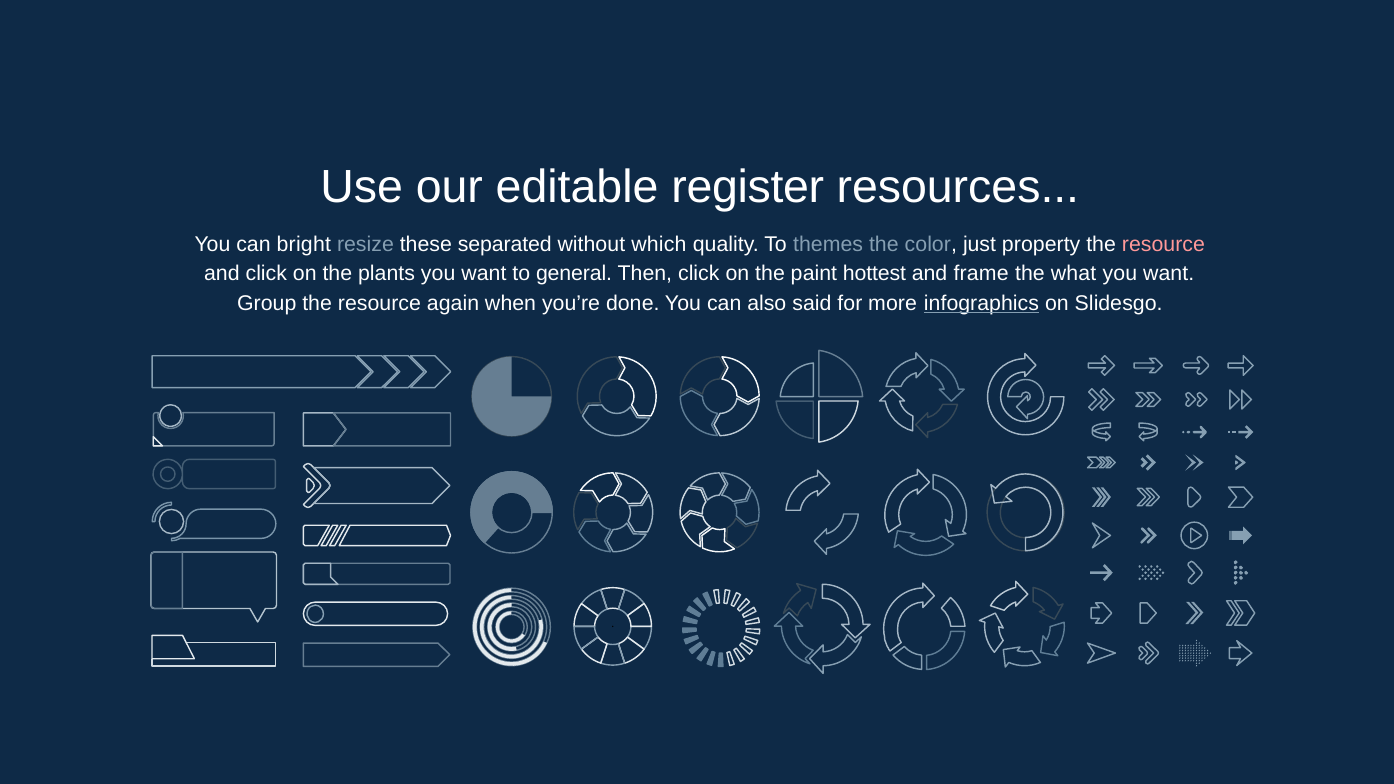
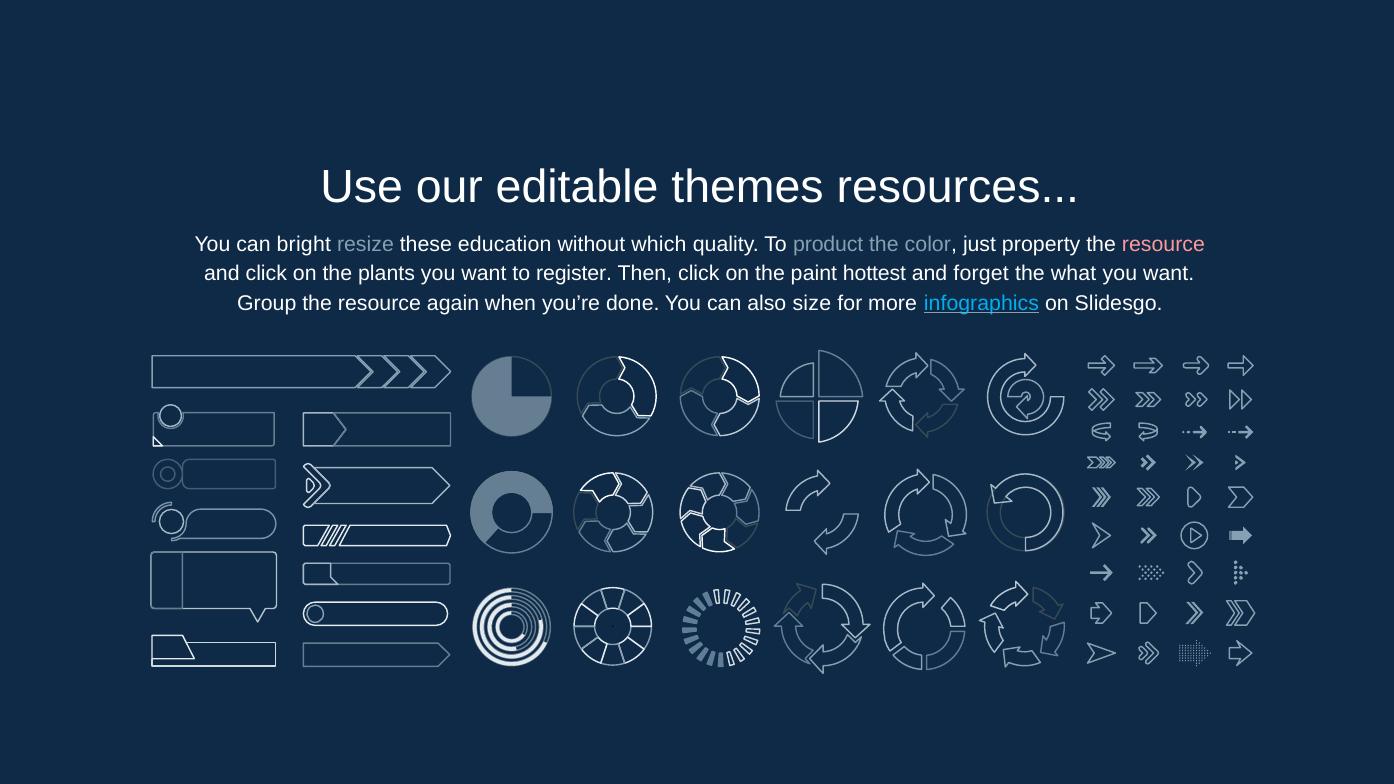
register: register -> themes
separated: separated -> education
themes: themes -> product
general: general -> register
frame: frame -> forget
said: said -> size
infographics colour: white -> light blue
